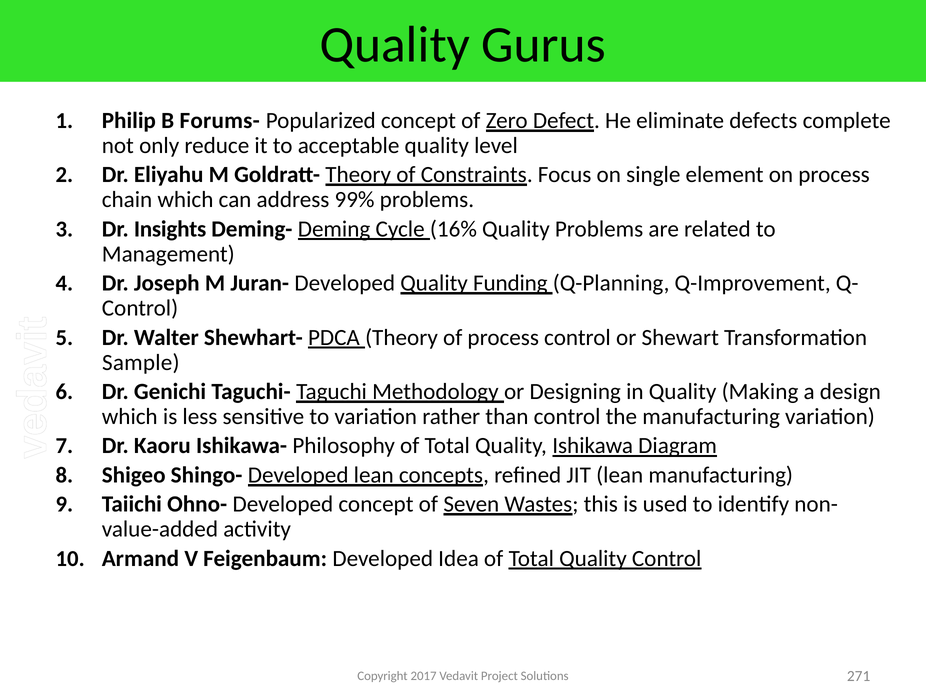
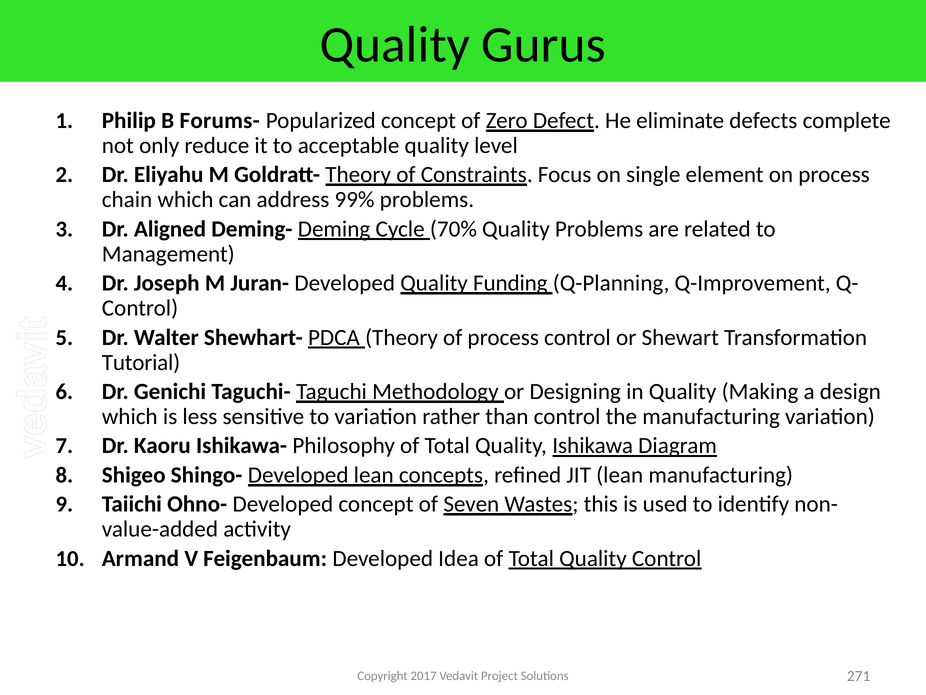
Insights: Insights -> Aligned
16%: 16% -> 70%
Sample: Sample -> Tutorial
